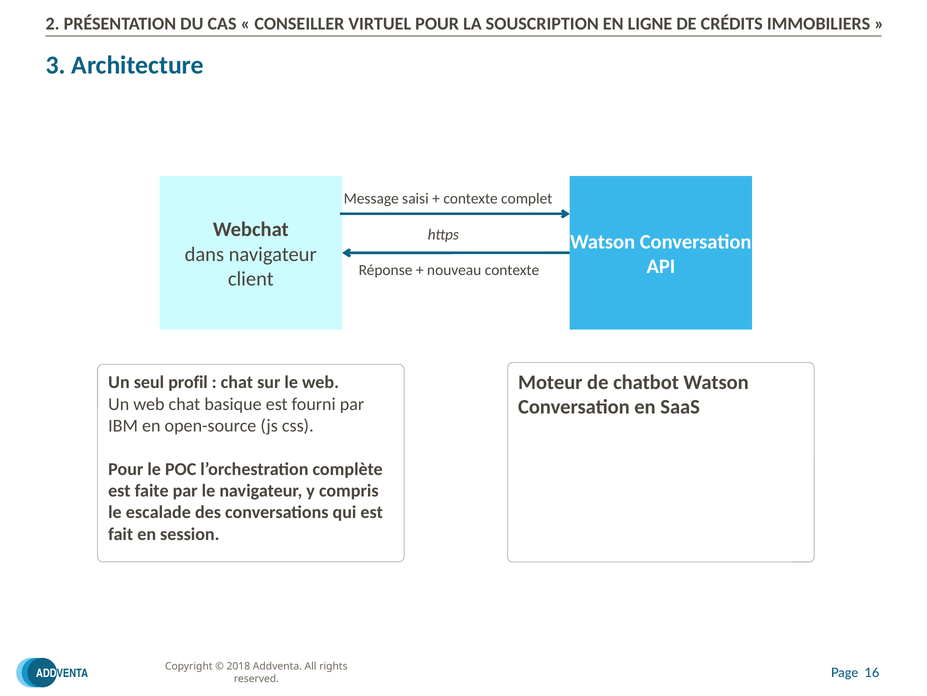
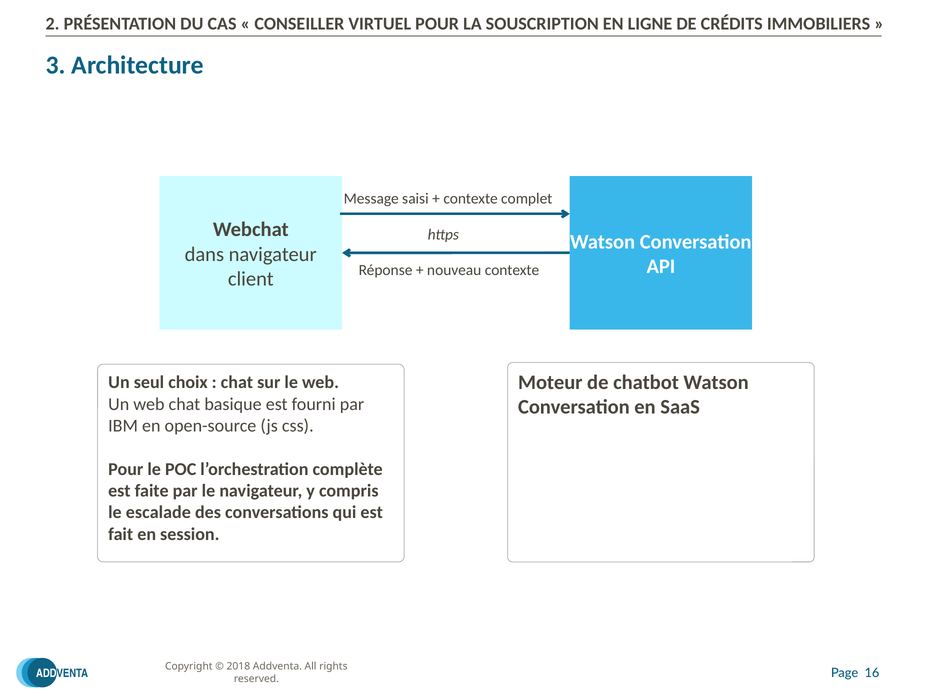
profil: profil -> choix
